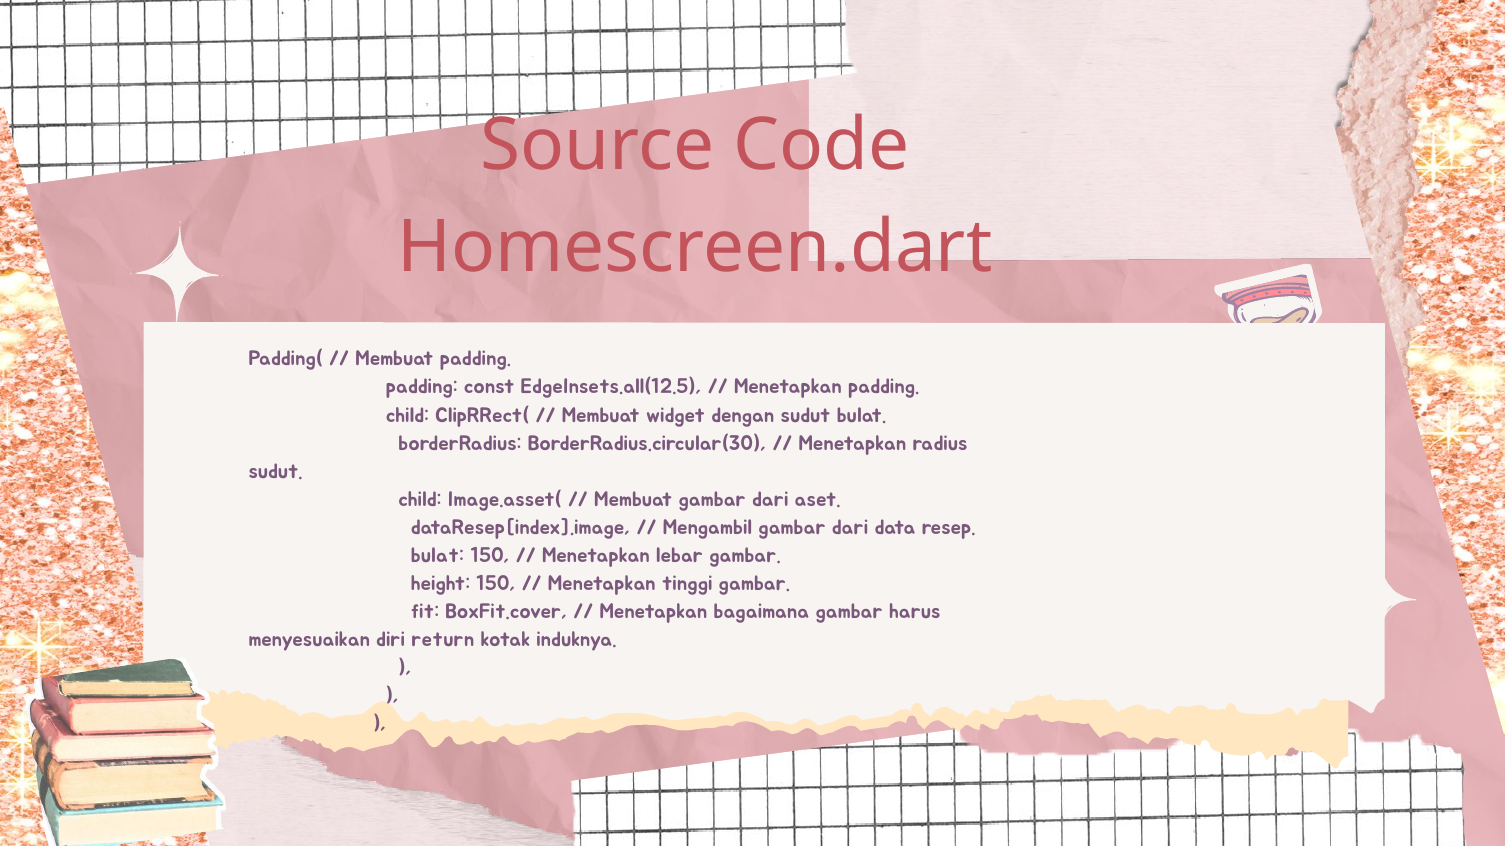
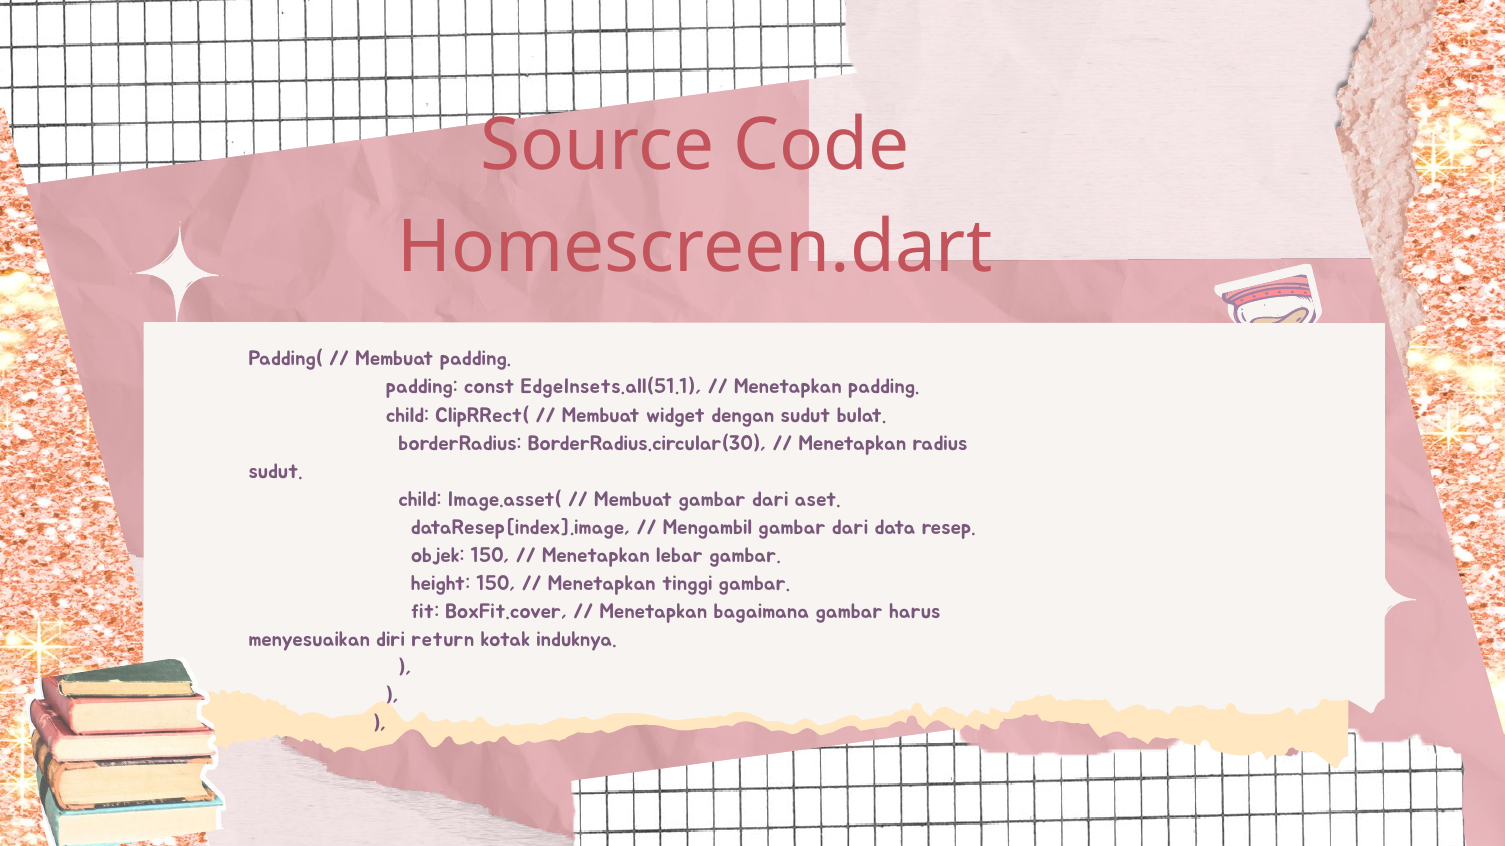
EdgeInsets.all(12.5: EdgeInsets.all(12.5 -> EdgeInsets.all(51.1
bulat at (437, 556): bulat -> objek
